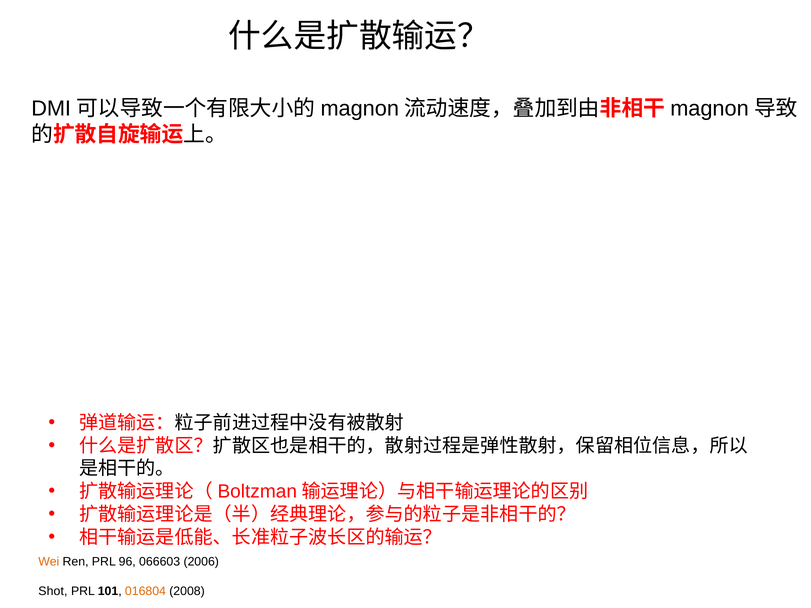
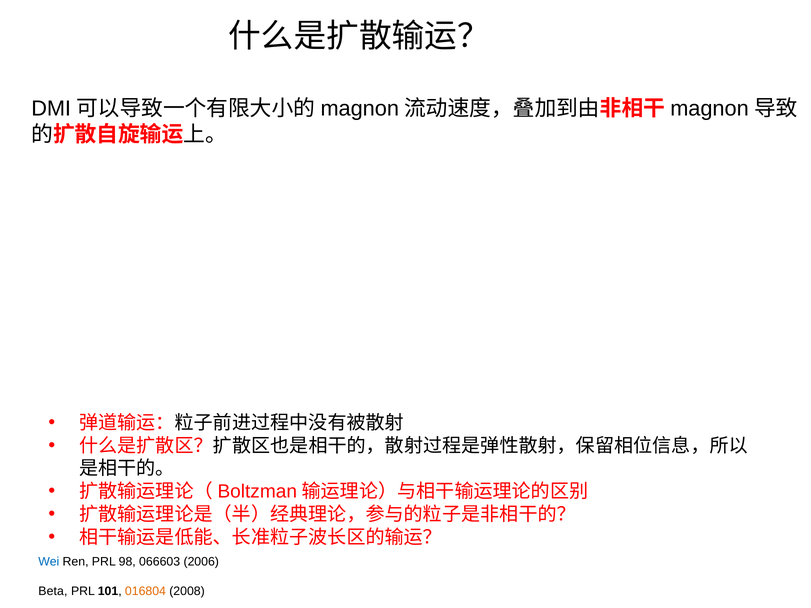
Wei colour: orange -> blue
96: 96 -> 98
Shot: Shot -> Beta
